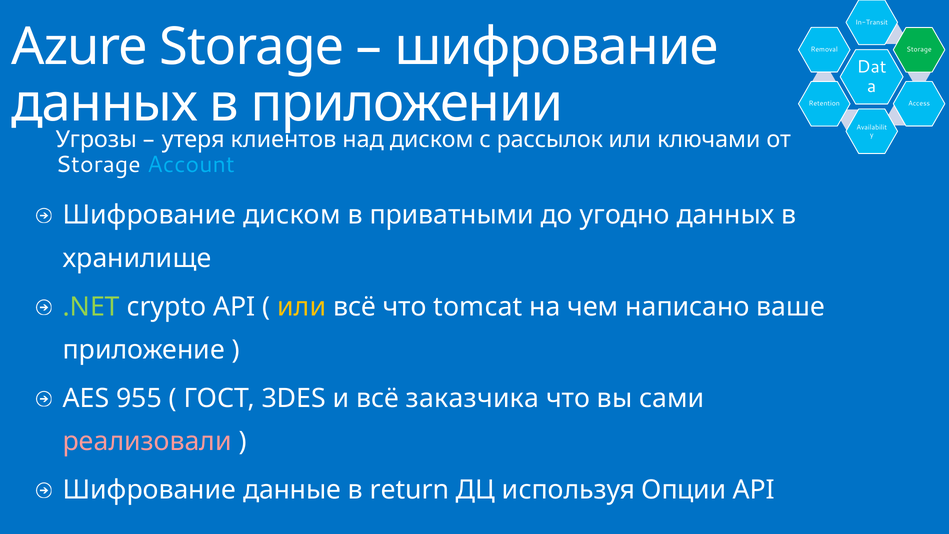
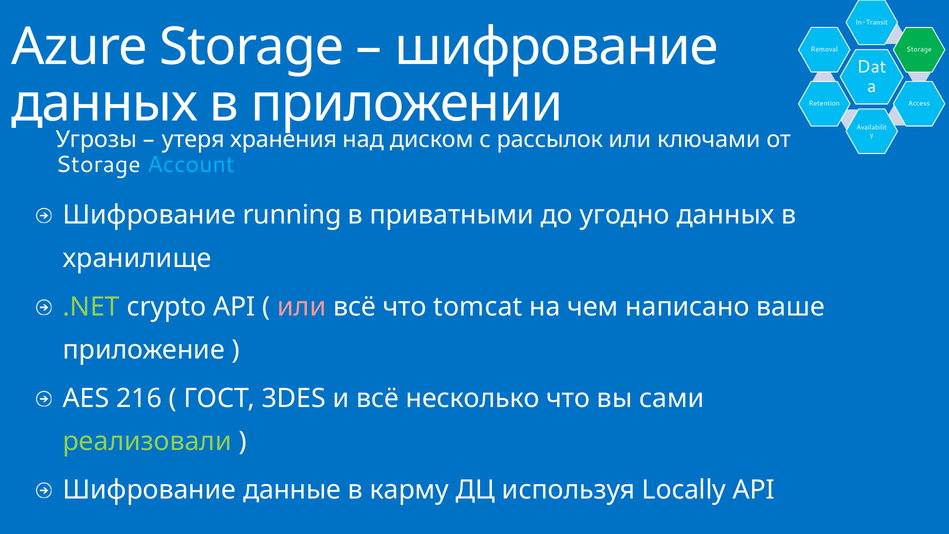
клиентов: клиентов -> хранения
Шифрование диском: диском -> running
или at (302, 307) colour: yellow -> pink
955: 955 -> 216
заказчика: заказчика -> несколько
реализовали colour: pink -> light green
return: return -> карму
Опции: Опции -> Locally
